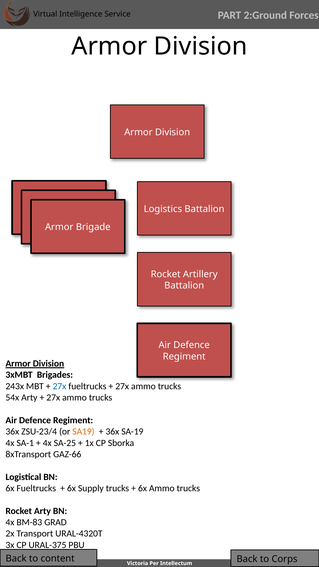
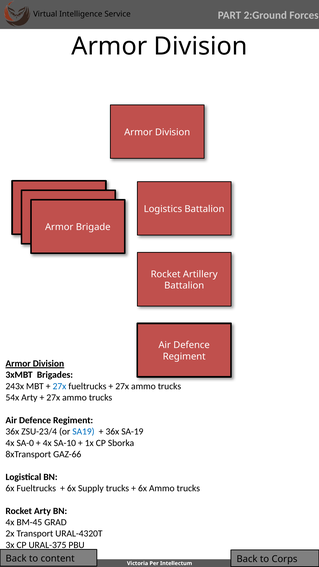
SA19 colour: orange -> blue
SA-1: SA-1 -> SA-0
SA-25: SA-25 -> SA-10
BM-83: BM-83 -> BM-45
